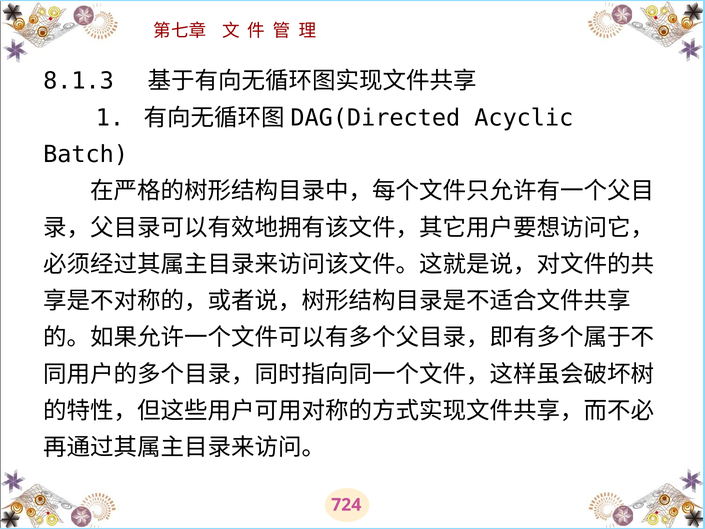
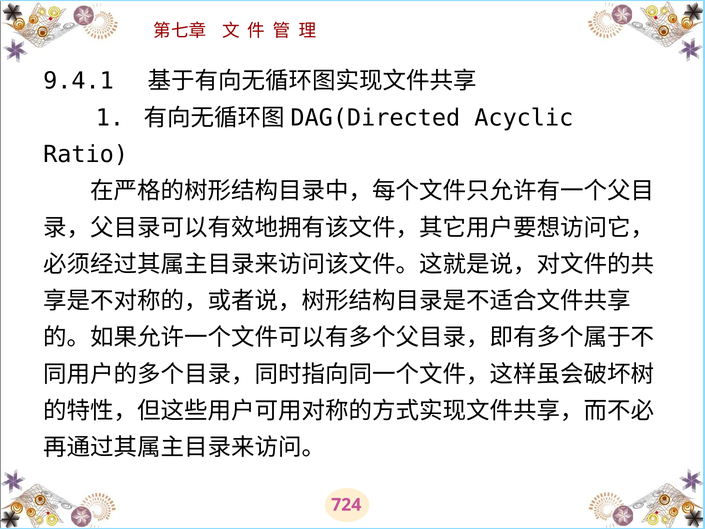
8.1.3: 8.1.3 -> 9.4.1
Batch: Batch -> Ratio
